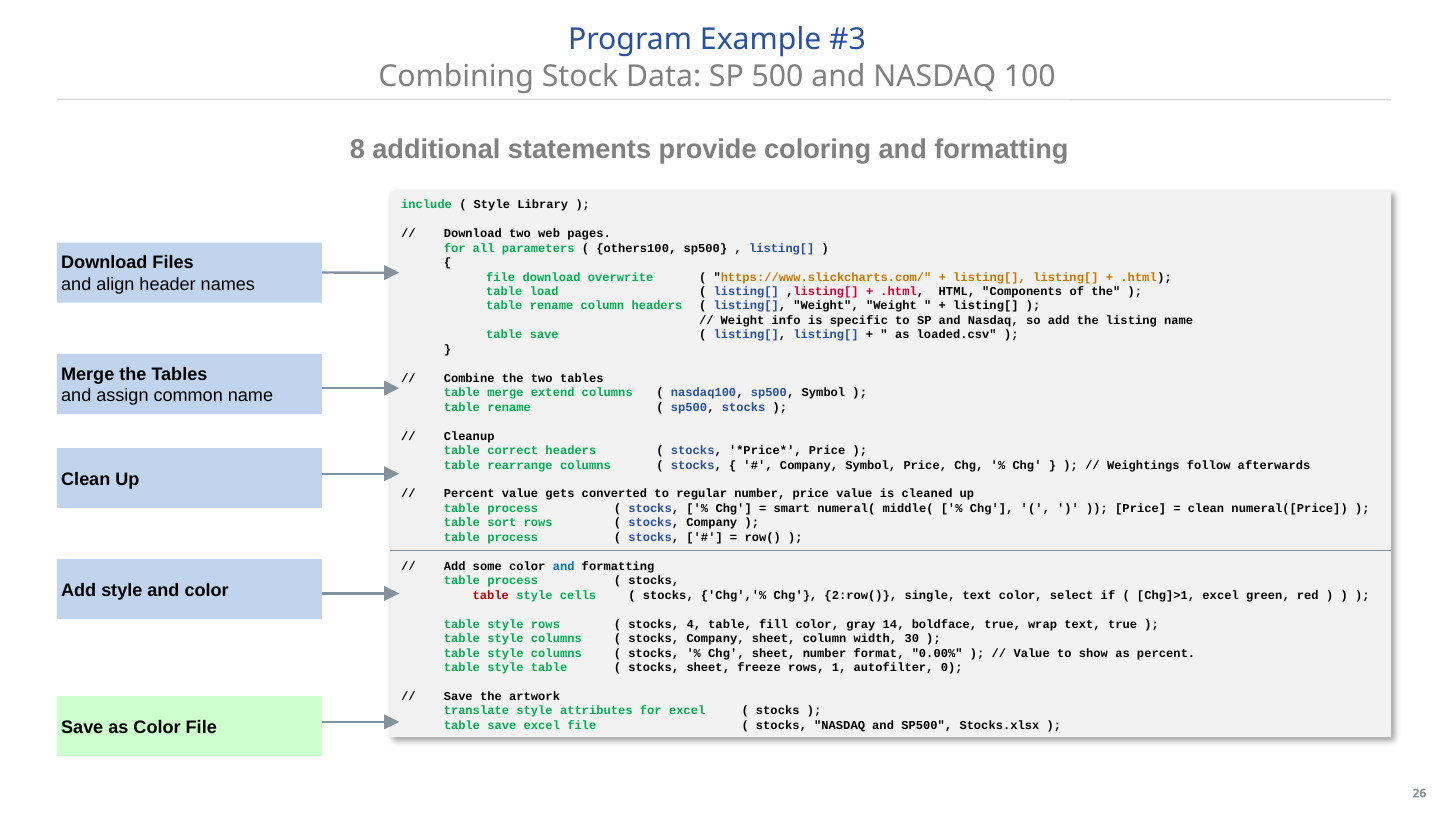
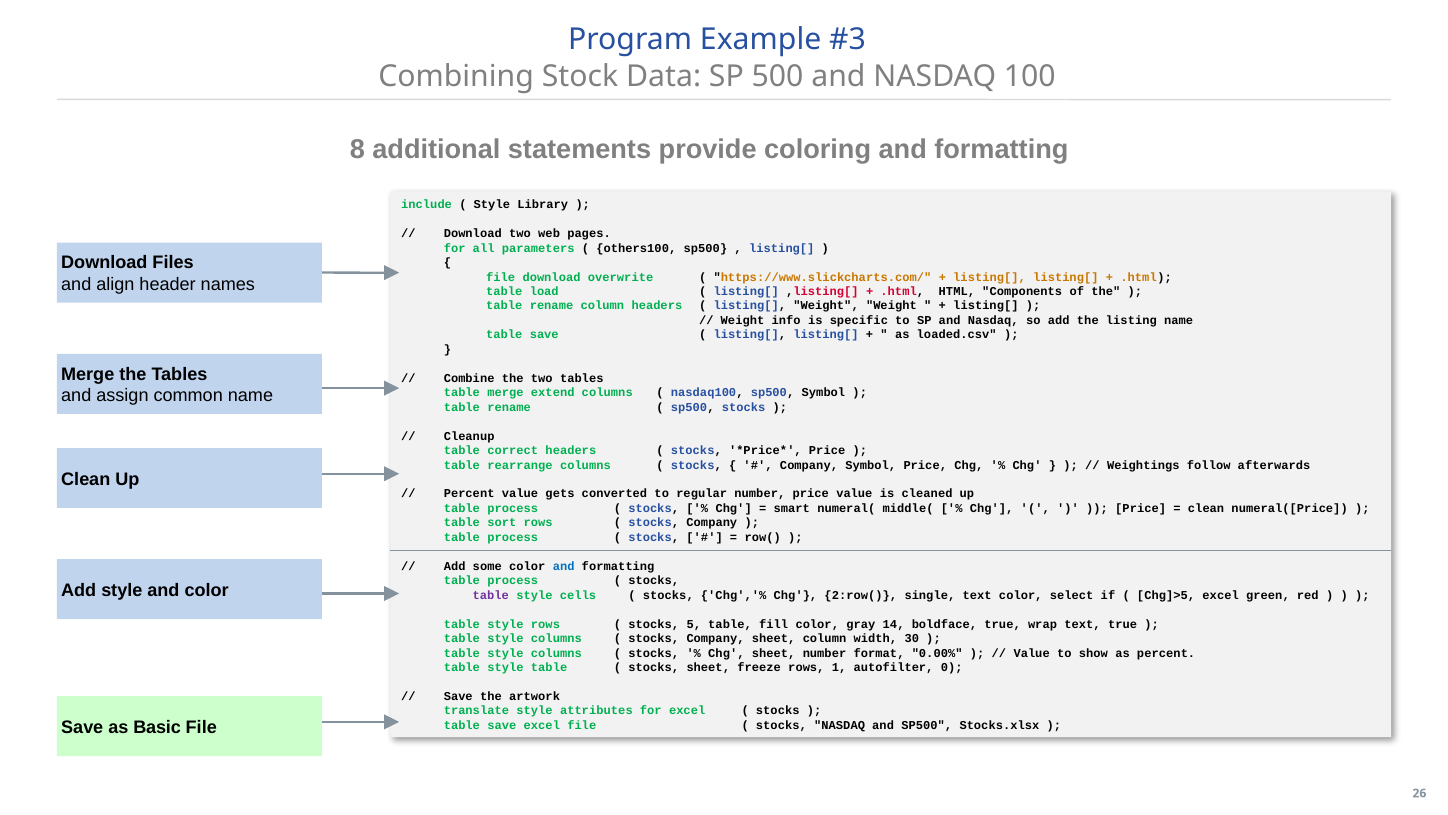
table at (491, 595) colour: red -> purple
Chg]>1: Chg]>1 -> Chg]>5
4: 4 -> 5
as Color: Color -> Basic
